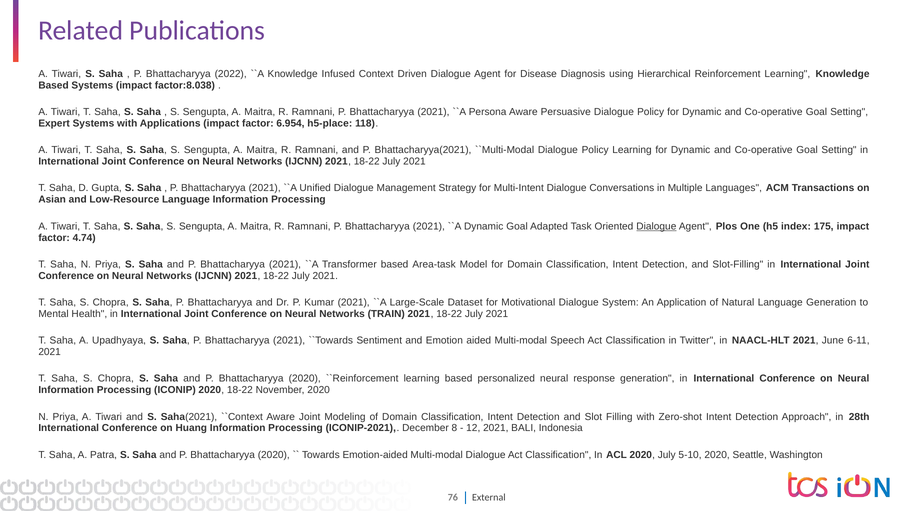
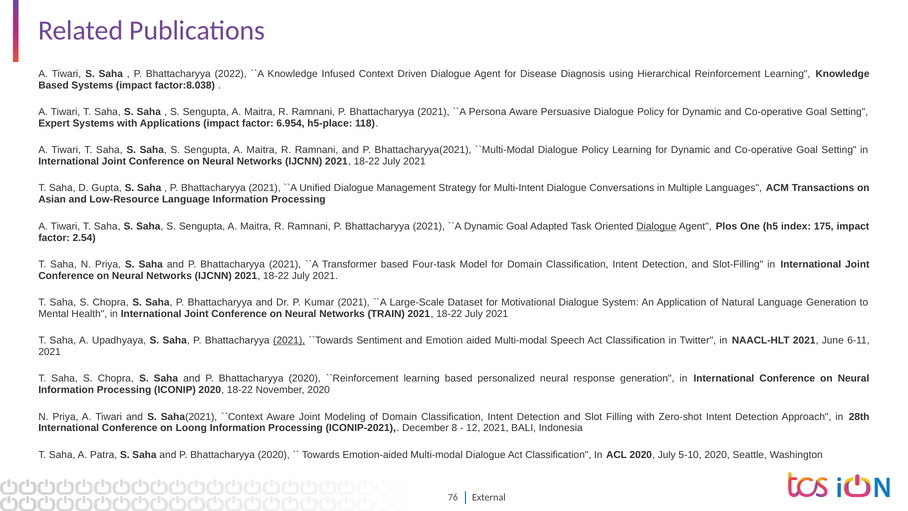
4.74: 4.74 -> 2.54
Area-task: Area-task -> Four-task
2021 at (289, 340) underline: none -> present
Huang: Huang -> Loong
